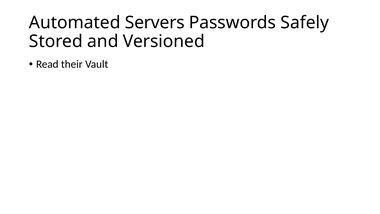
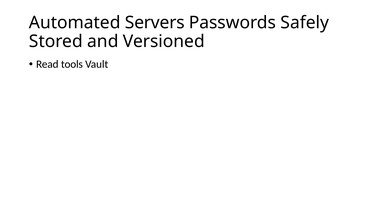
their: their -> tools
